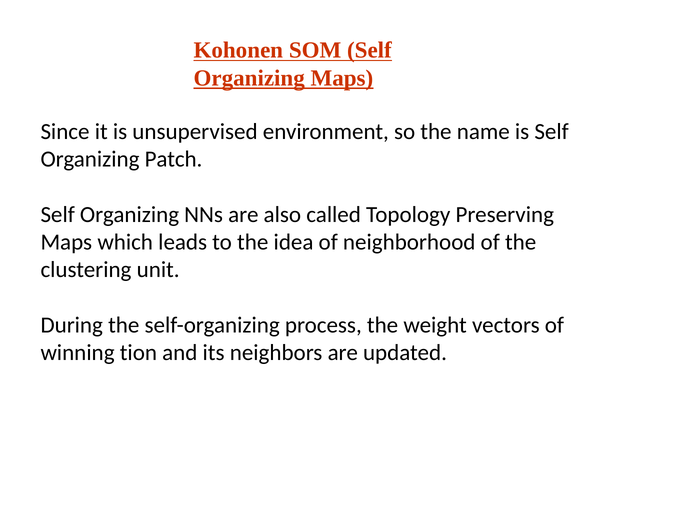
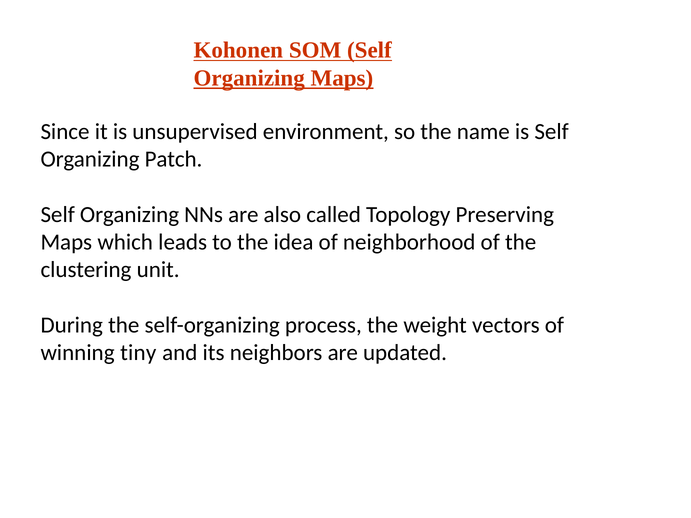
tion: tion -> tiny
